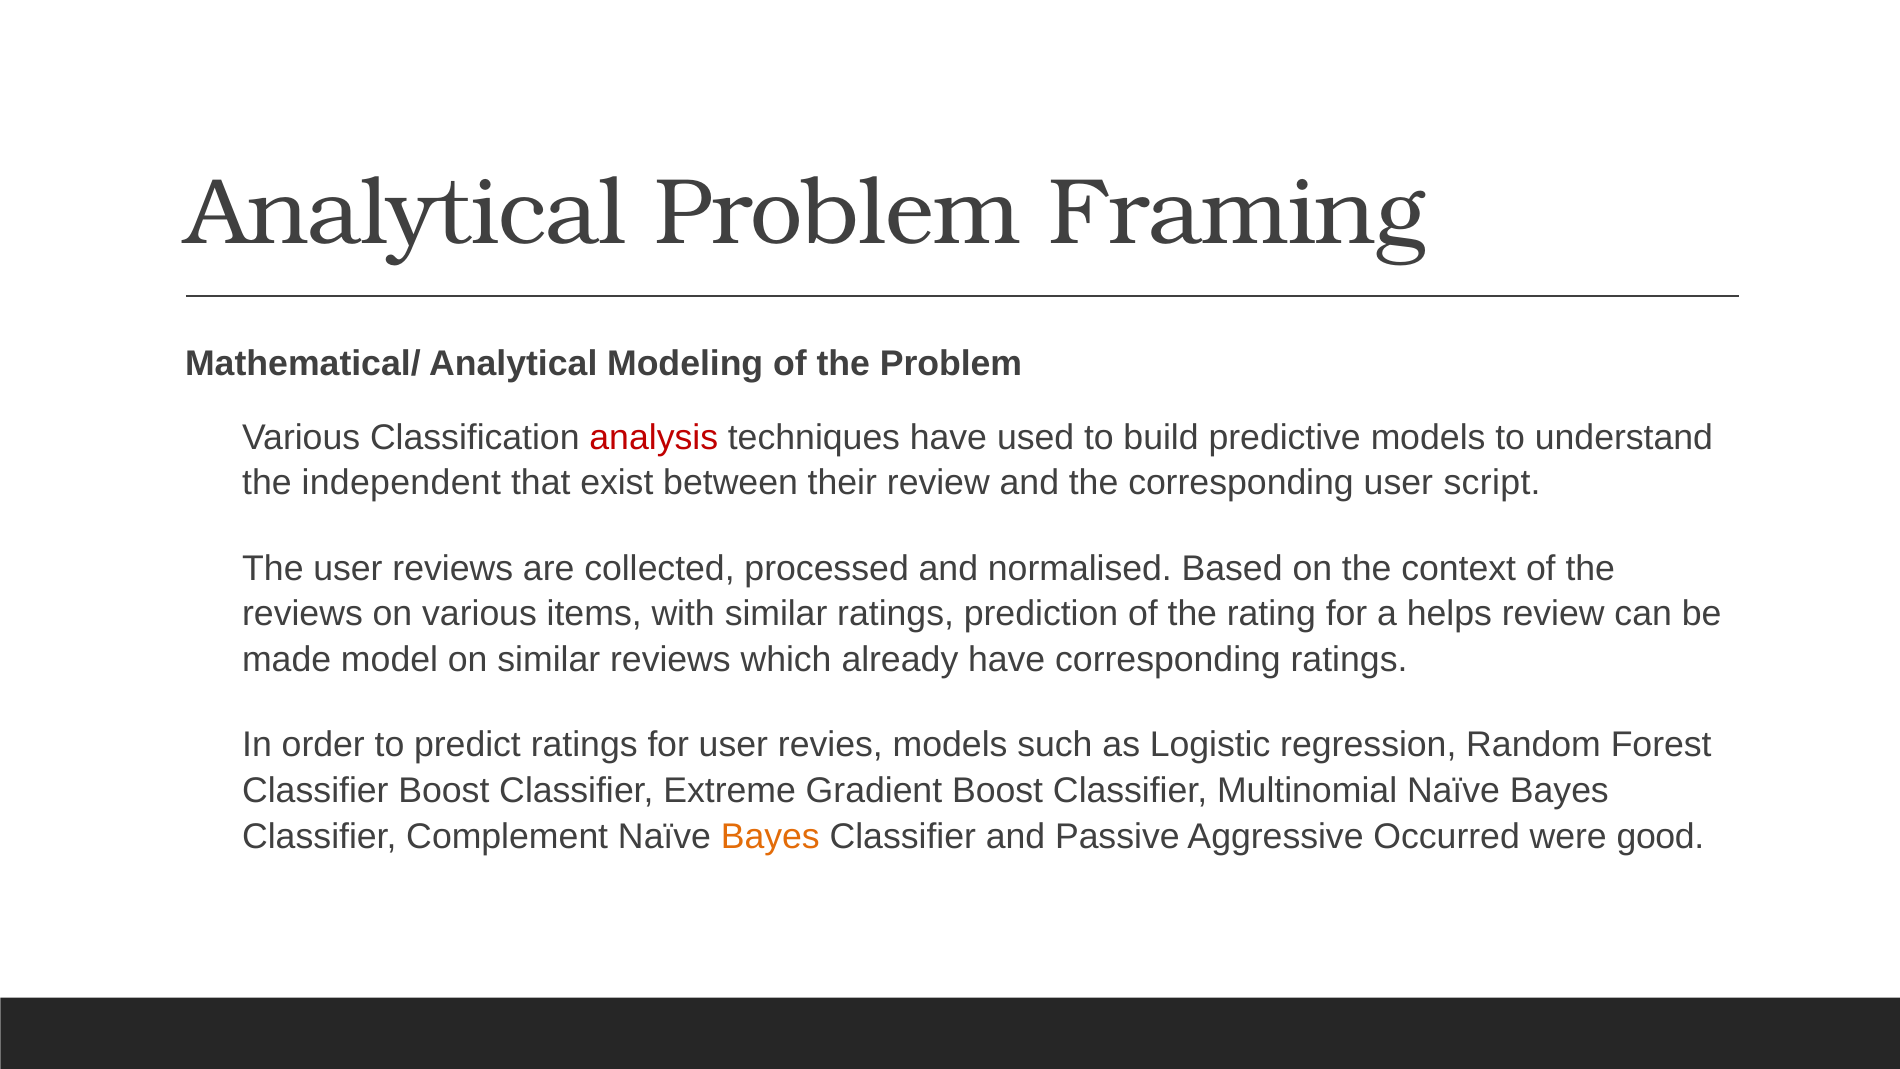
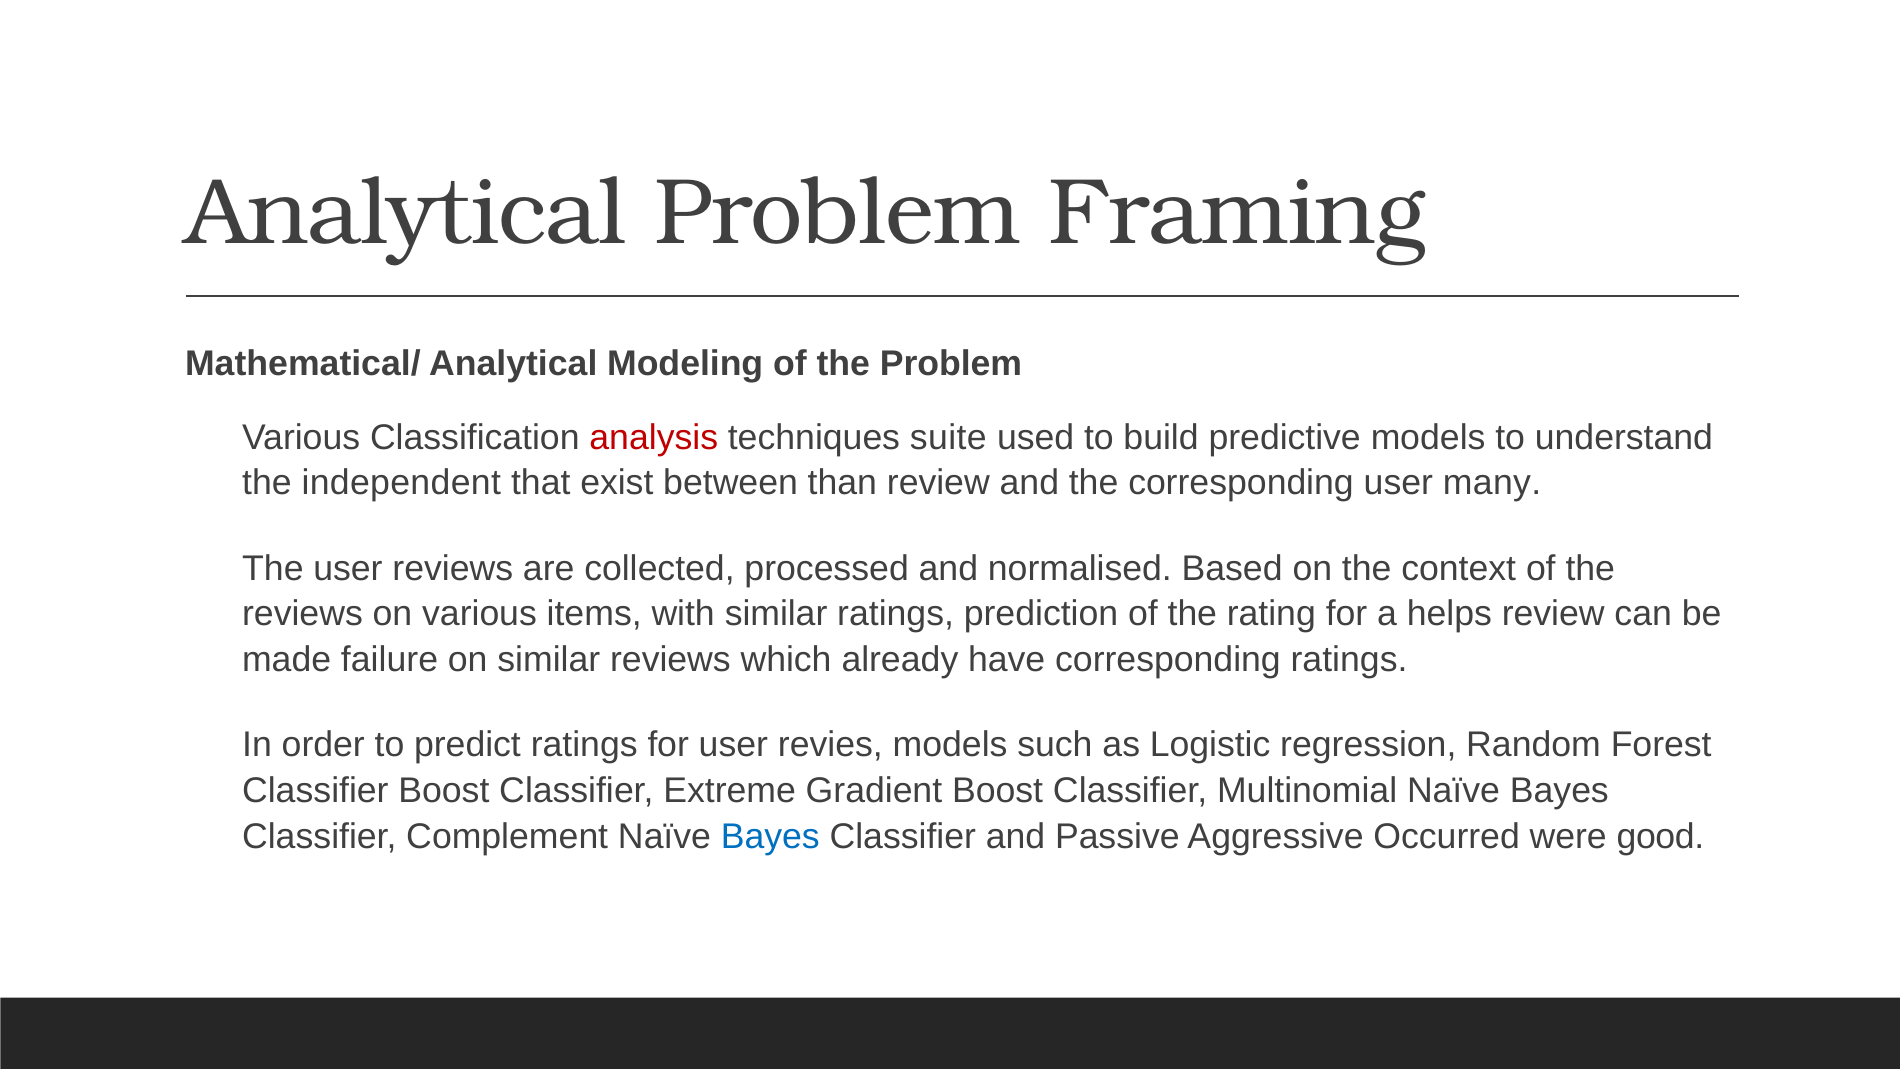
techniques have: have -> suite
their: their -> than
script: script -> many
model: model -> failure
Bayes at (770, 836) colour: orange -> blue
